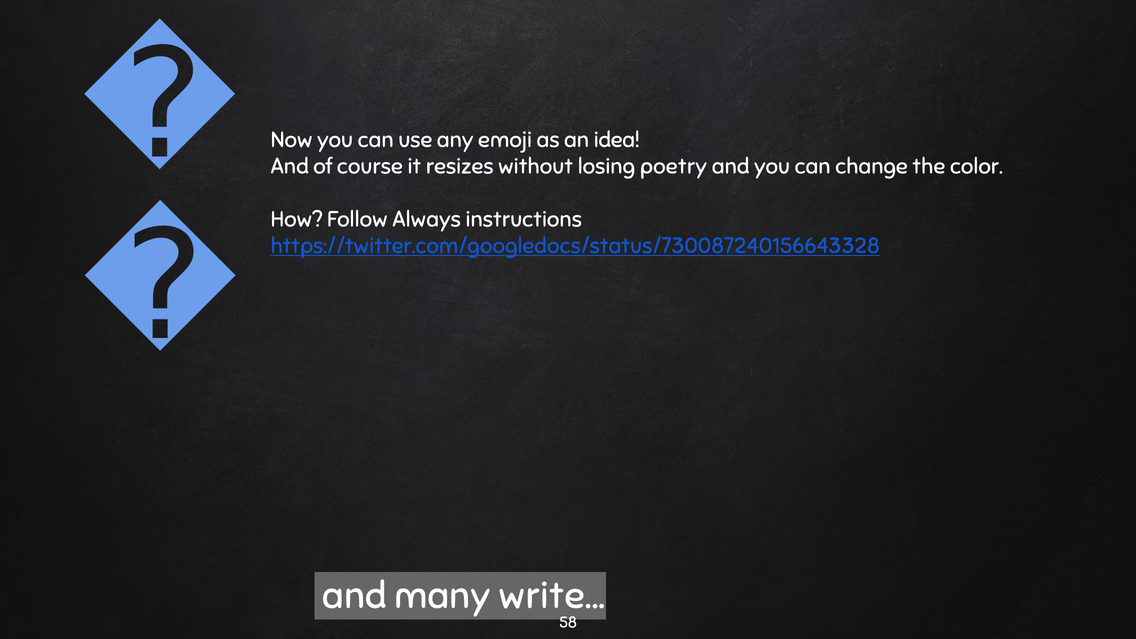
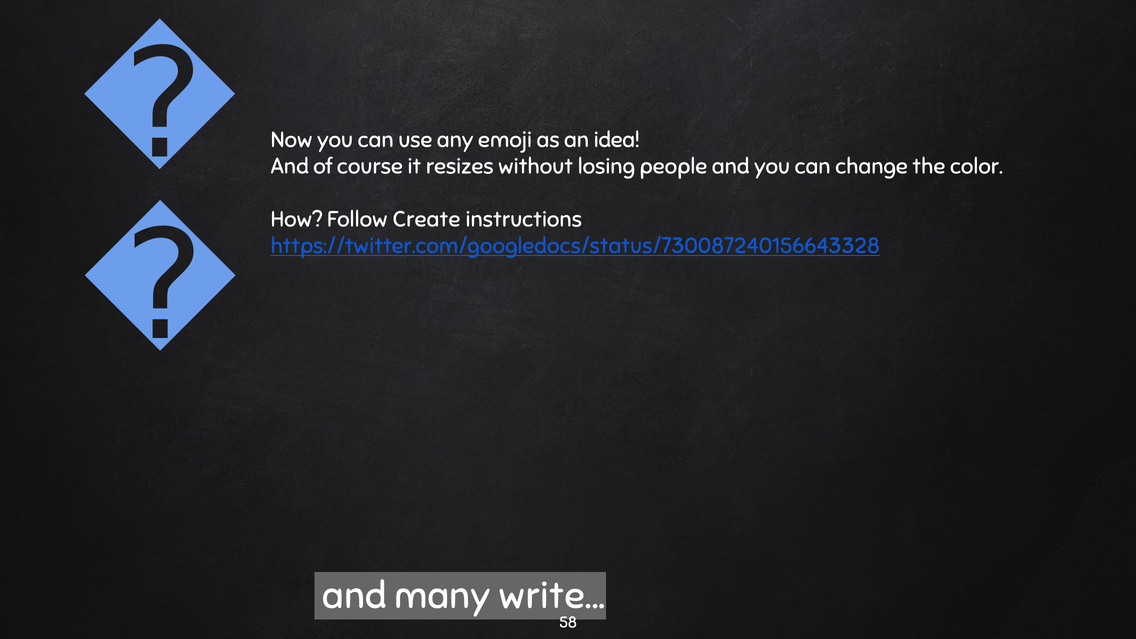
poetry: poetry -> people
Always: Always -> Create
